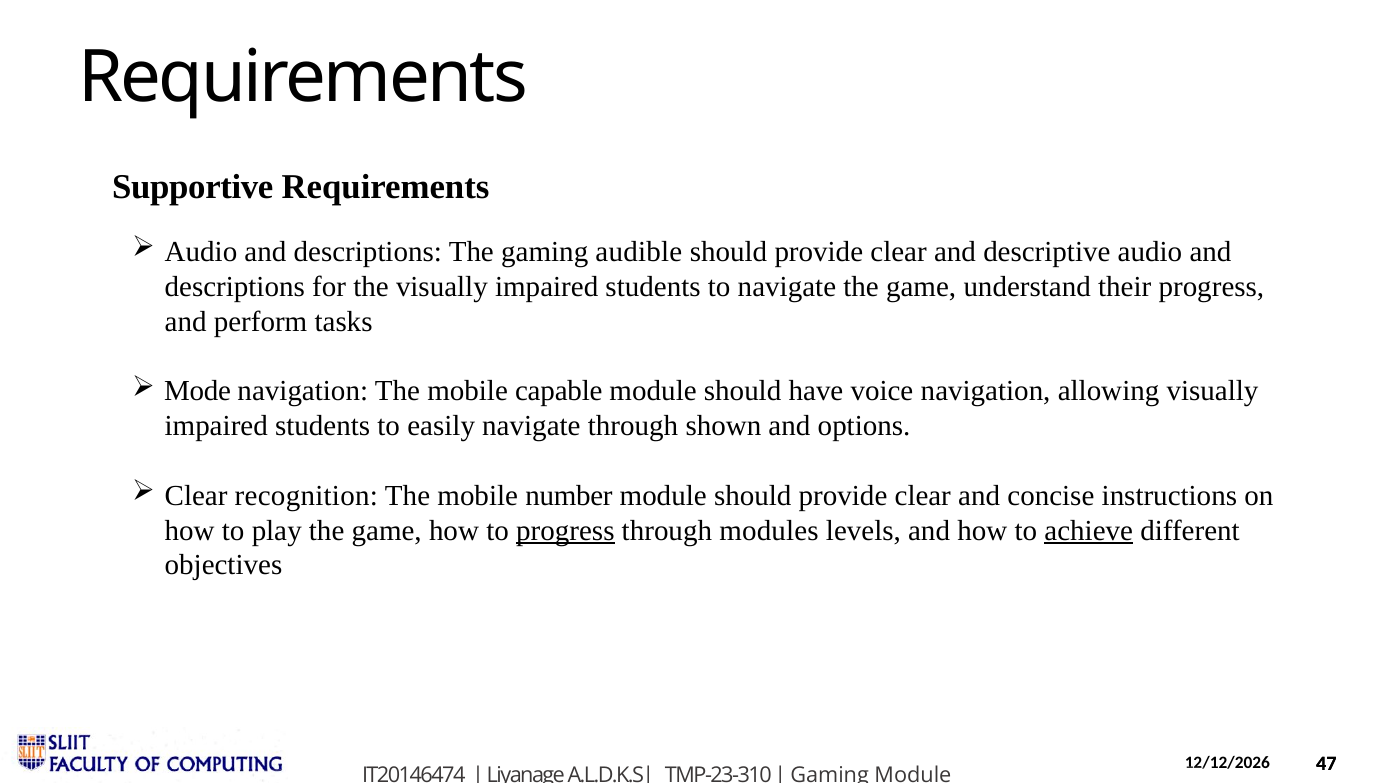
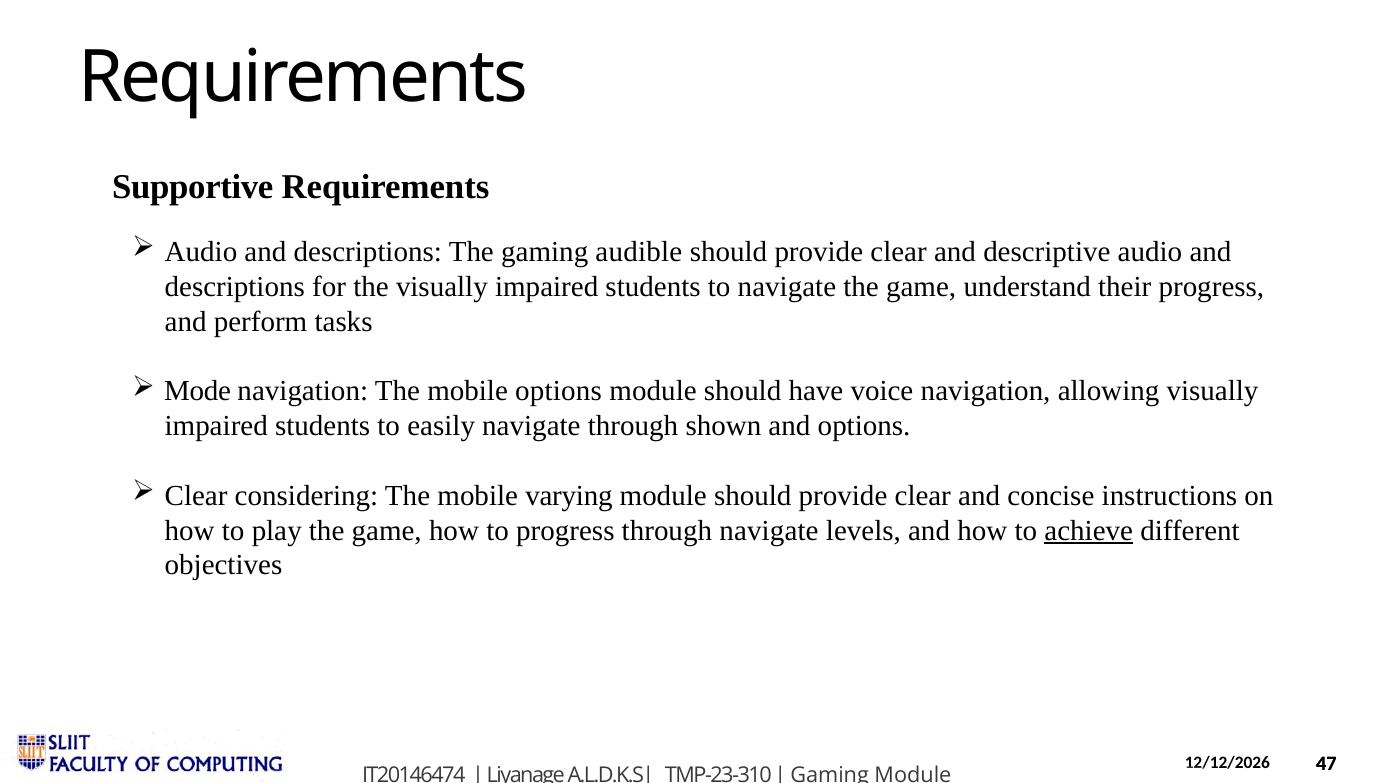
mobile capable: capable -> options
recognition: recognition -> considering
number: number -> varying
progress at (565, 530) underline: present -> none
through modules: modules -> navigate
